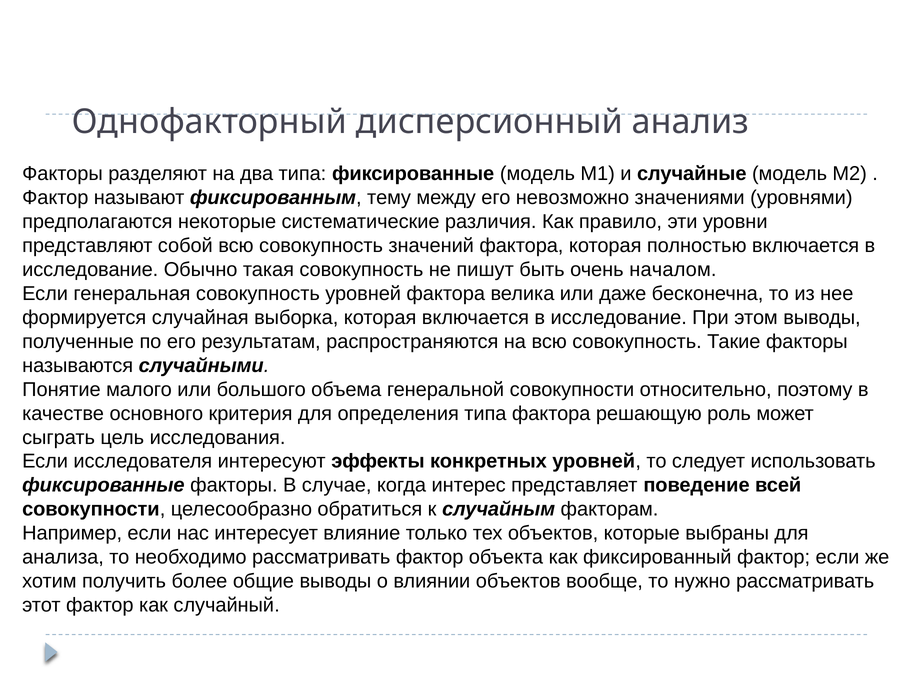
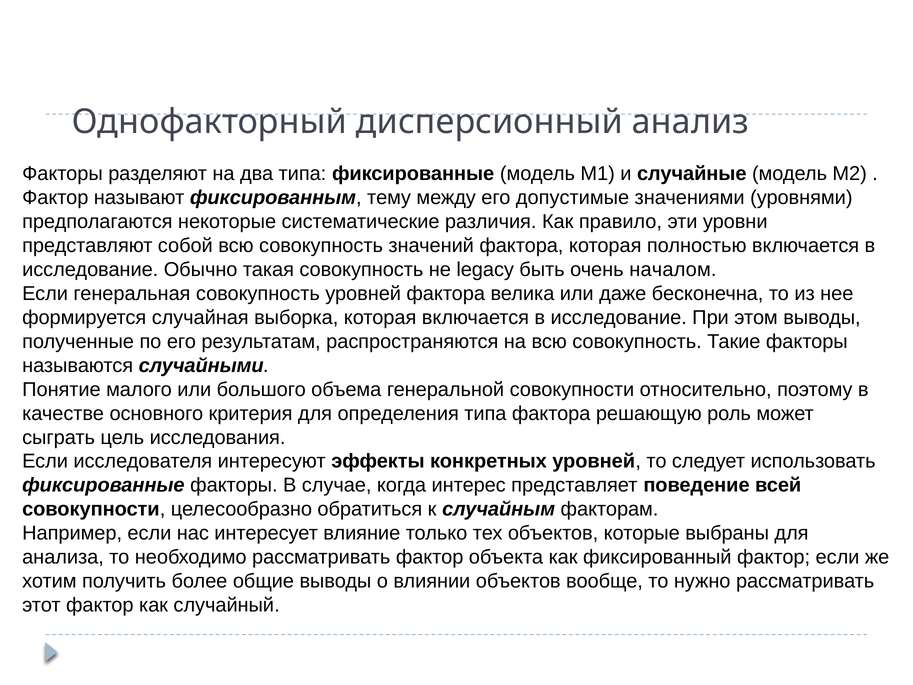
невозможно: невозможно -> допустимые
пишут: пишут -> legacy
